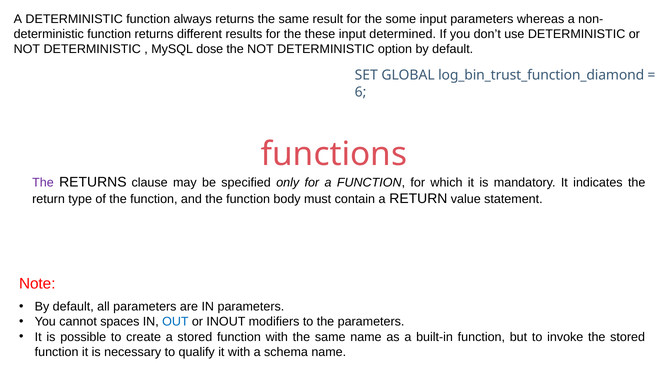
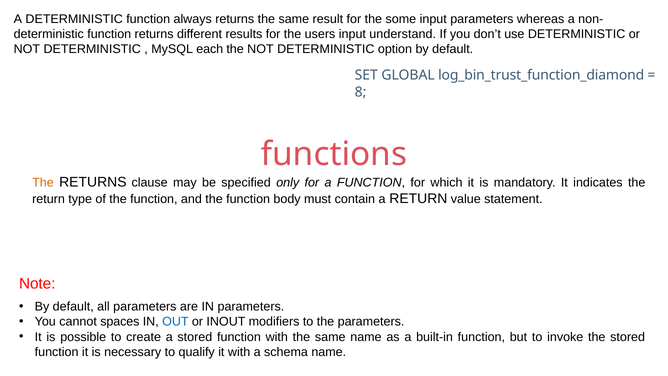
these: these -> users
determined: determined -> understand
dose: dose -> each
6: 6 -> 8
The at (43, 182) colour: purple -> orange
